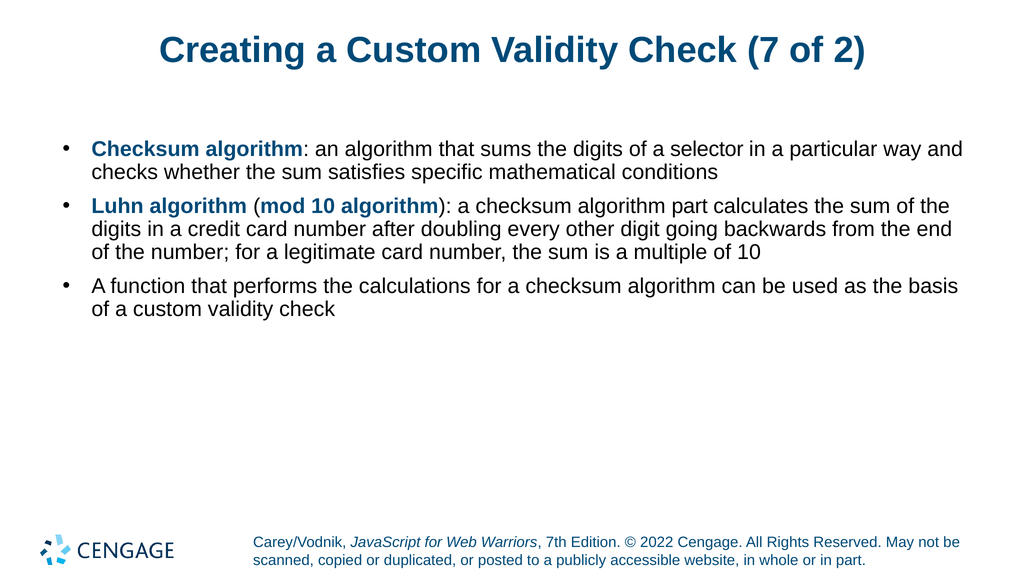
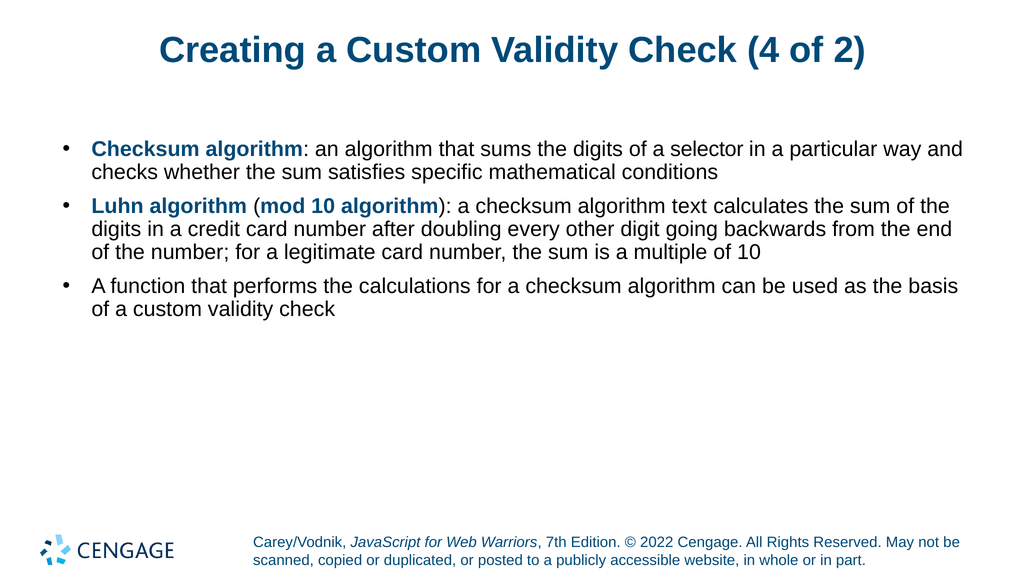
7: 7 -> 4
algorithm part: part -> text
